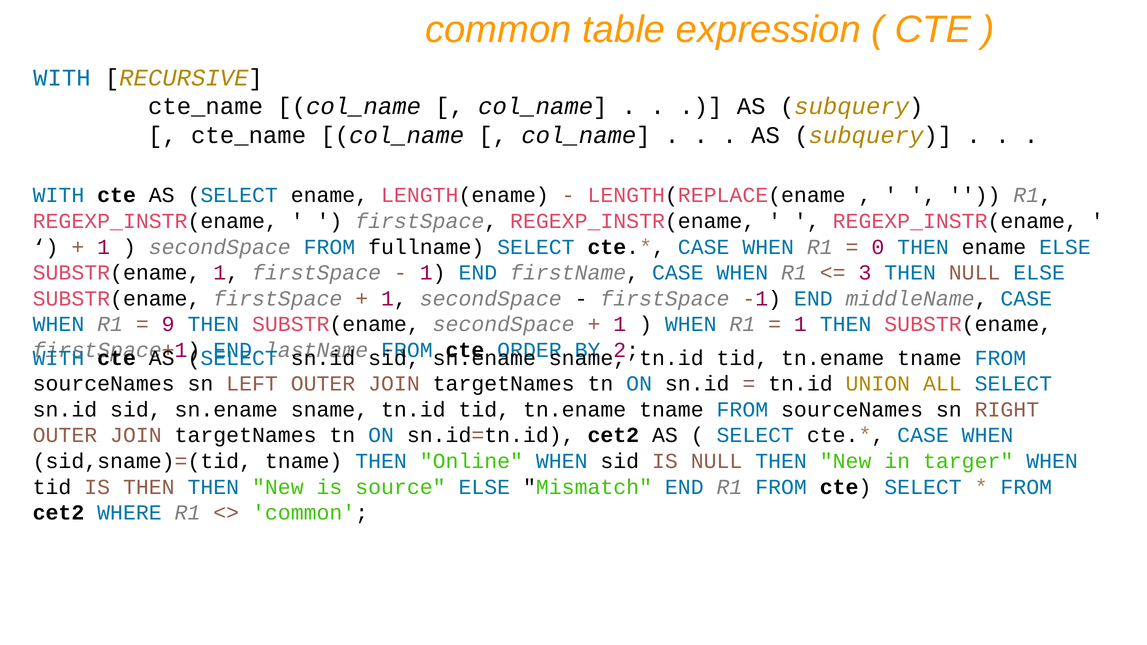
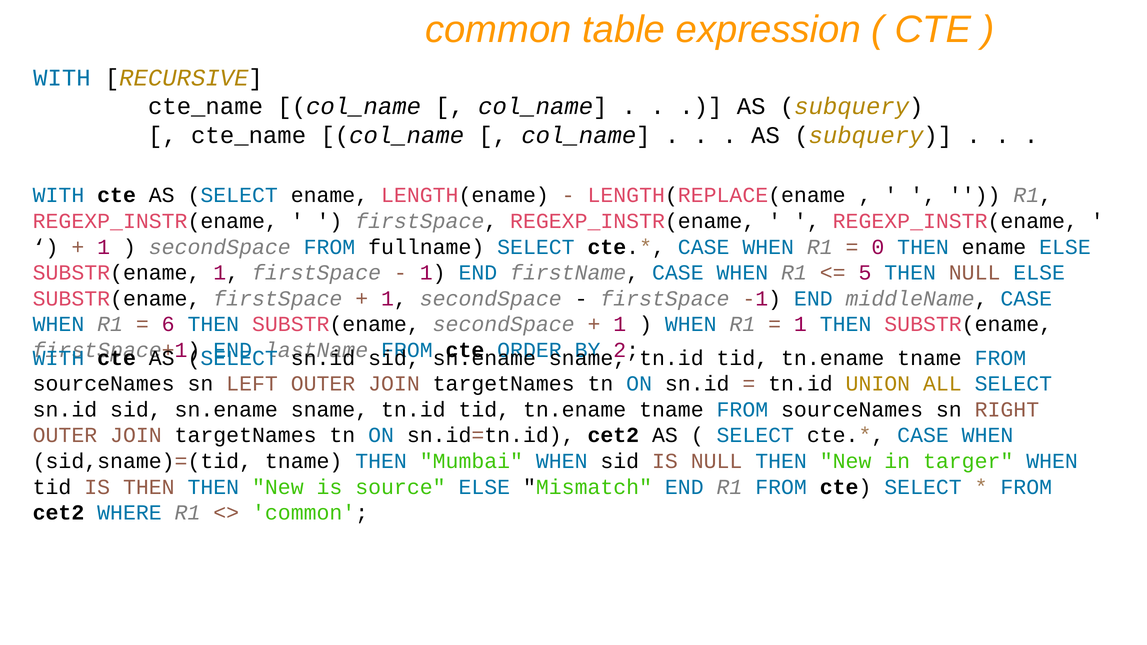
3: 3 -> 5
9: 9 -> 6
Online: Online -> Mumbai
